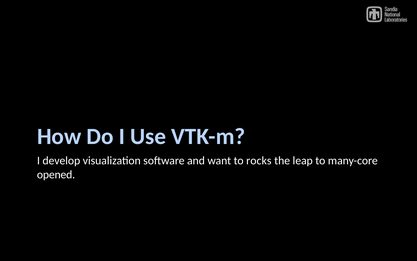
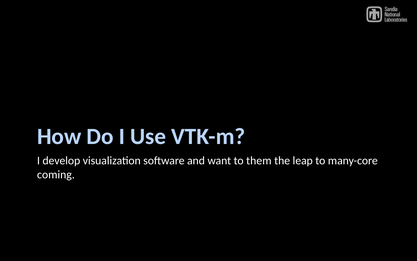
rocks: rocks -> them
opened: opened -> coming
